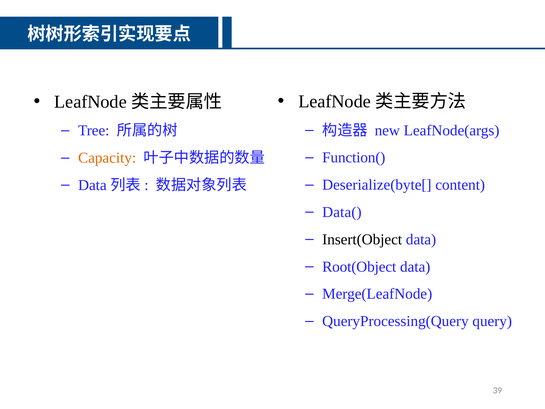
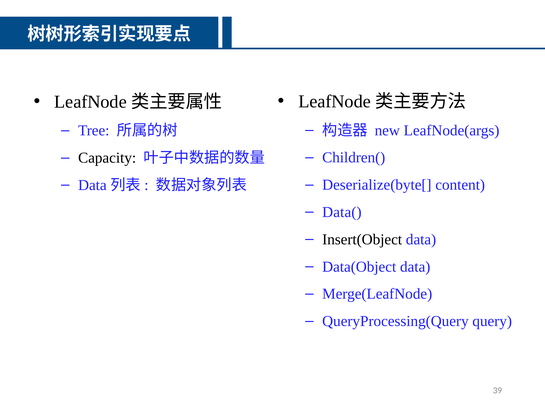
Function(: Function( -> Children(
Capacity colour: orange -> black
Root(Object: Root(Object -> Data(Object
